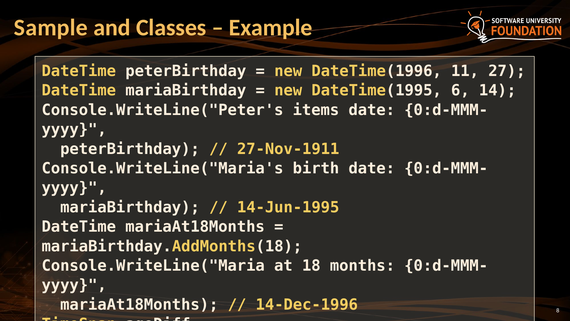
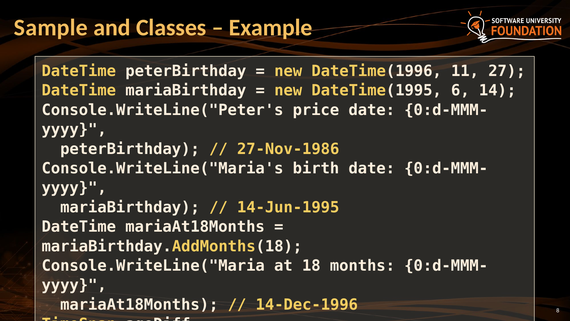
items: items -> price
27-Nov-1911: 27-Nov-1911 -> 27-Nov-1986
